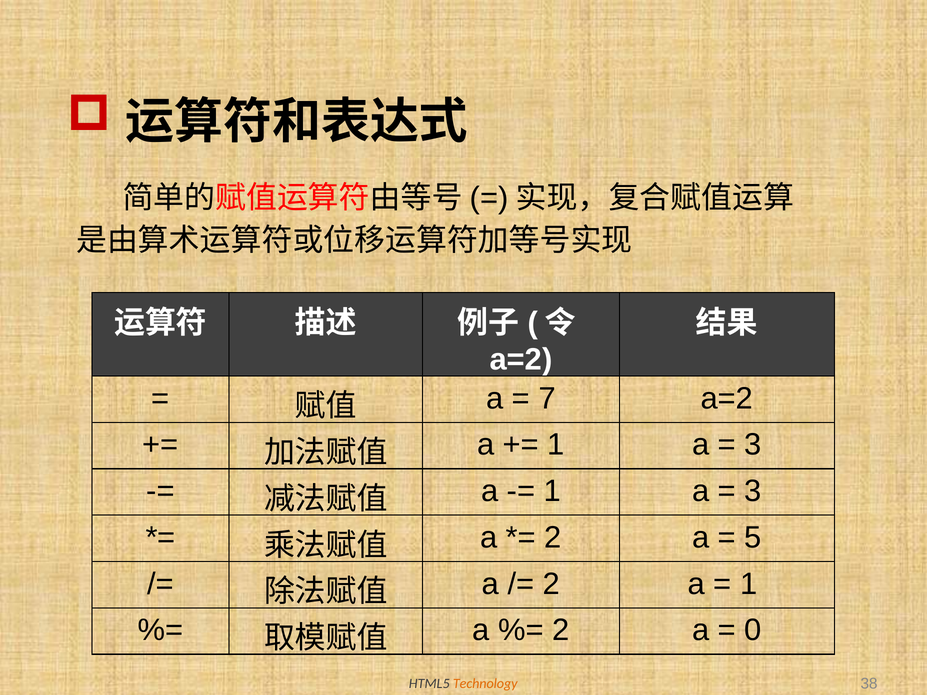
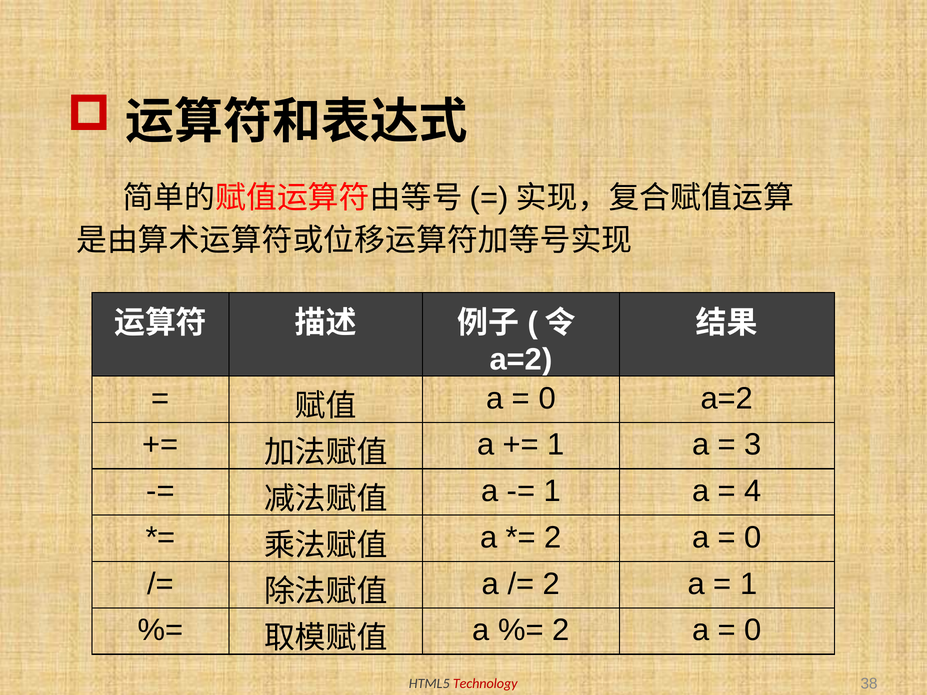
7 at (547, 399): 7 -> 0
3 at (753, 491): 3 -> 4
5 at (753, 538): 5 -> 0
Technology colour: orange -> red
